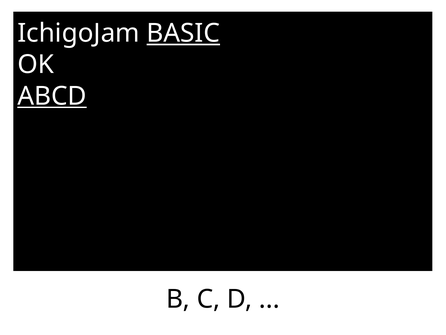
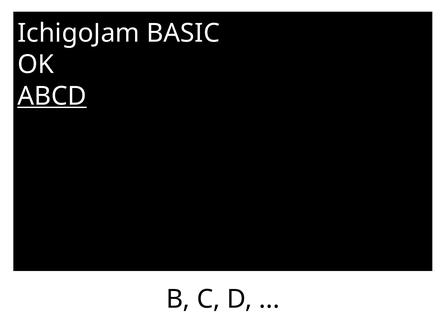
BASIC underline: present -> none
